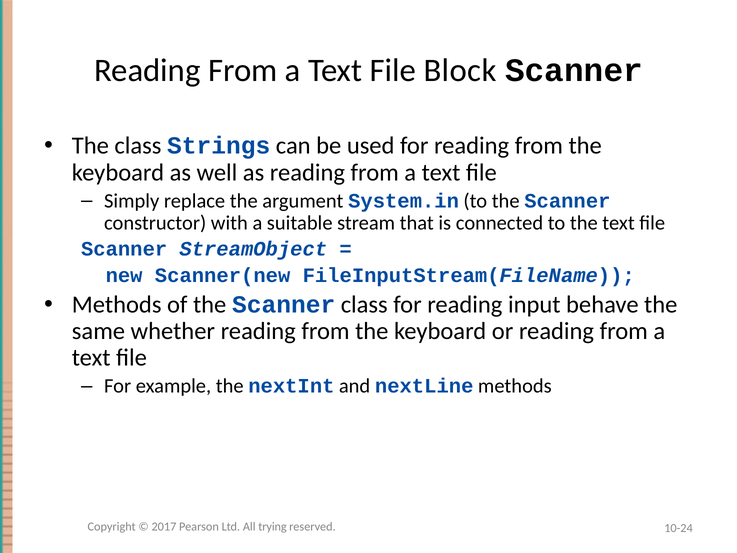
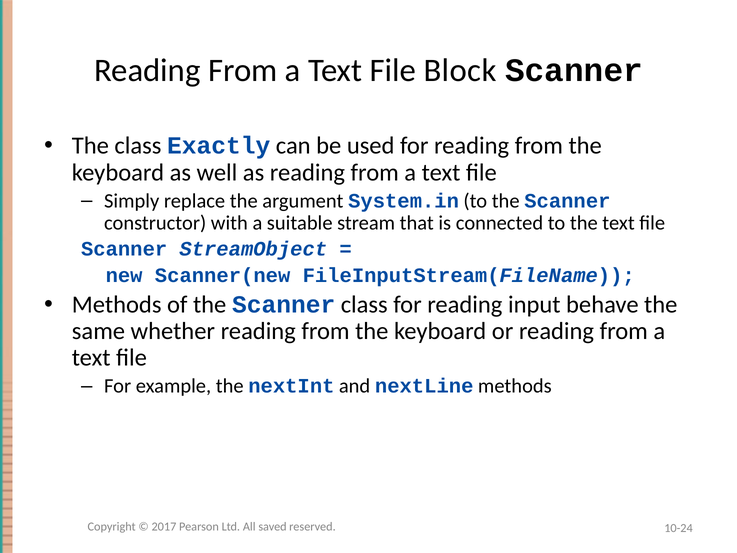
Strings: Strings -> Exactly
trying: trying -> saved
